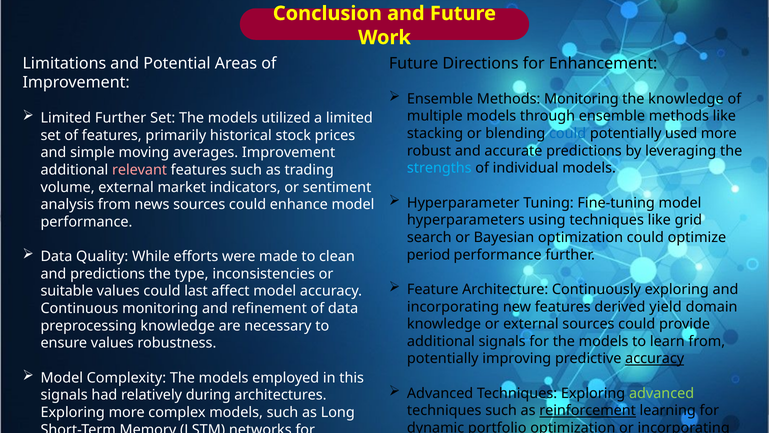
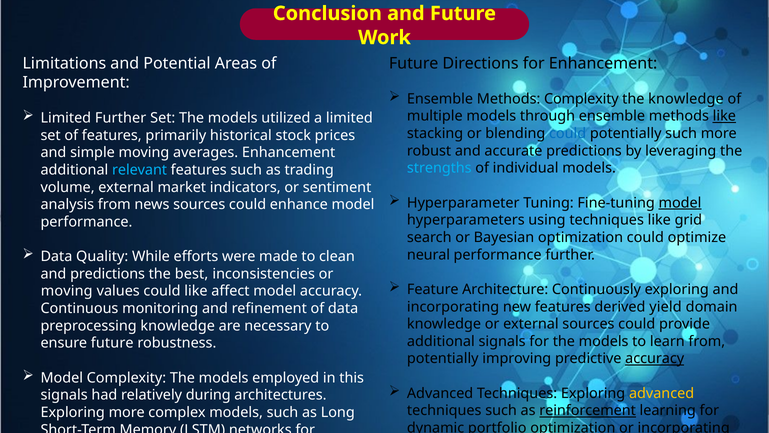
Methods Monitoring: Monitoring -> Complexity
like at (724, 116) underline: none -> present
potentially used: used -> such
averages Improvement: Improvement -> Enhancement
relevant colour: pink -> light blue
model at (680, 203) underline: none -> present
period: period -> neural
type: type -> best
suitable at (67, 291): suitable -> moving
could last: last -> like
ensure values: values -> future
advanced at (662, 393) colour: light green -> yellow
